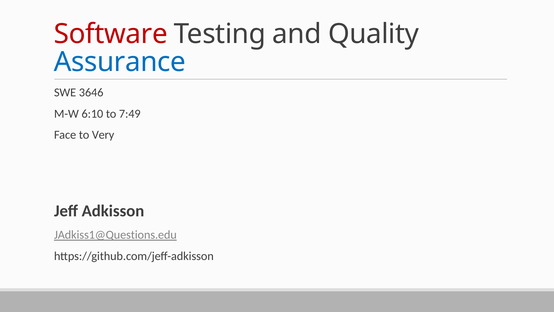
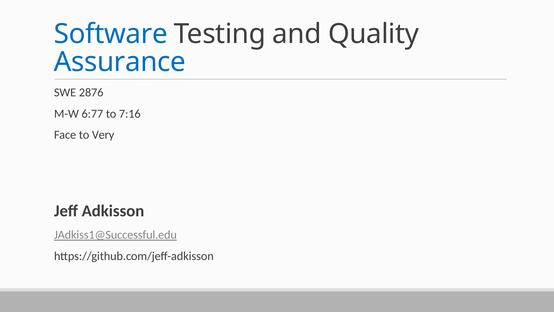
Software colour: red -> blue
3646: 3646 -> 2876
6:10: 6:10 -> 6:77
7:49: 7:49 -> 7:16
JAdkiss1@Questions.edu: JAdkiss1@Questions.edu -> JAdkiss1@Successful.edu
